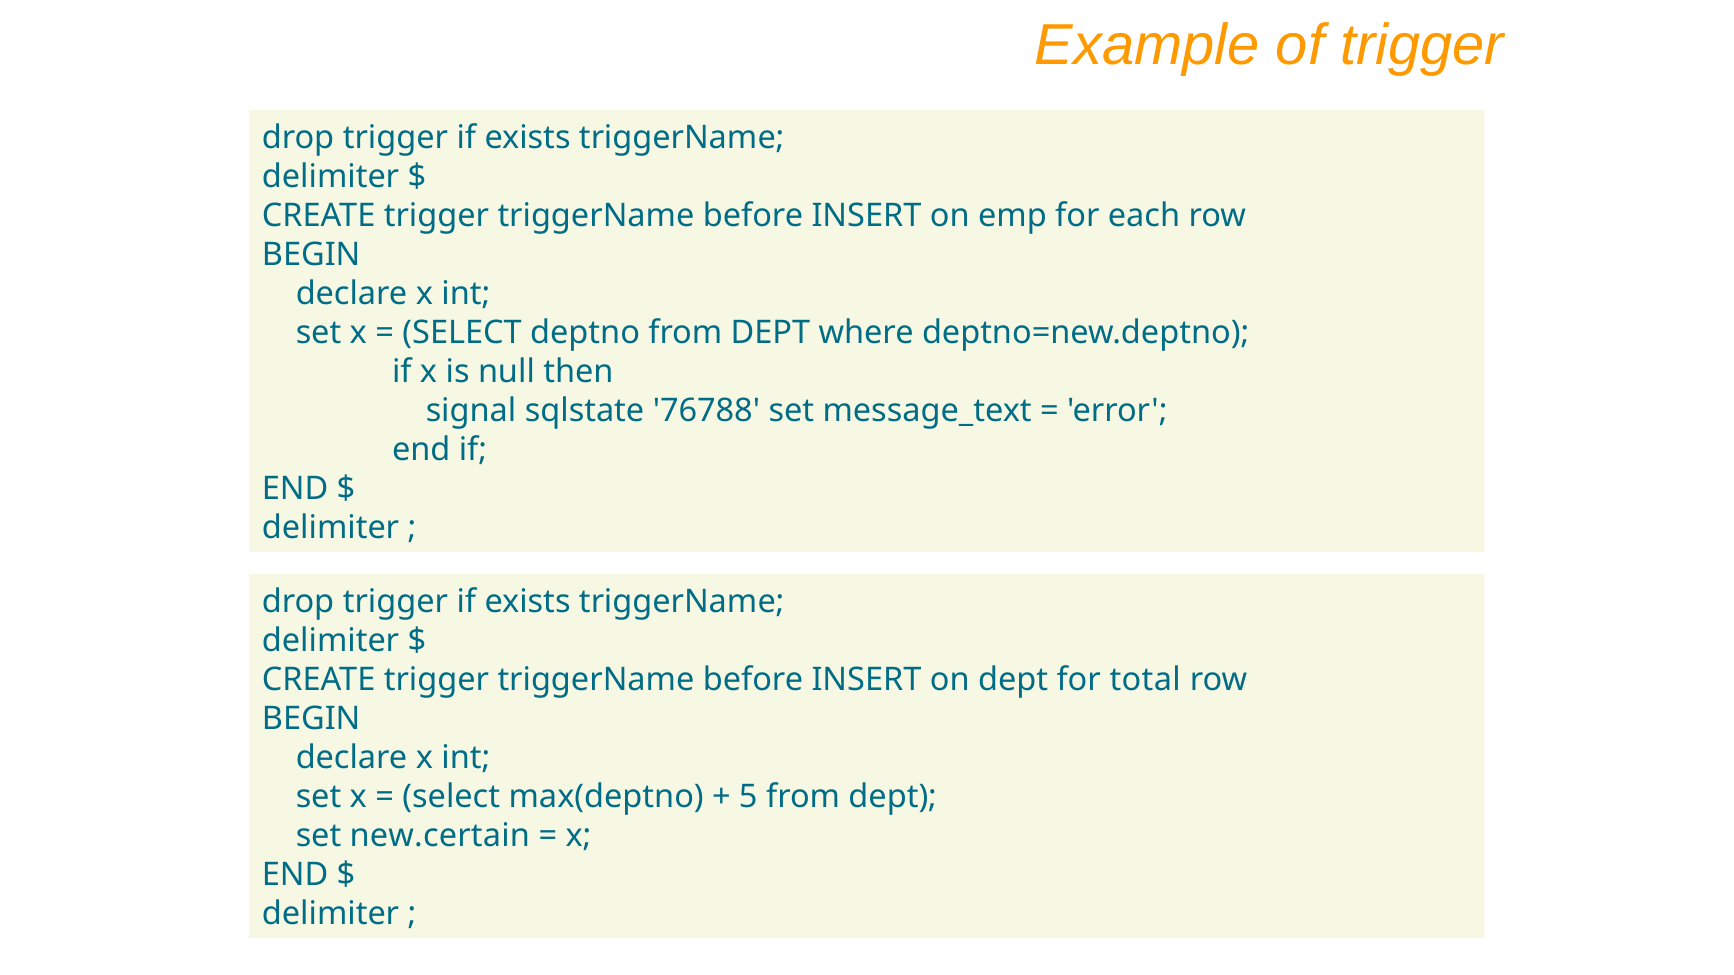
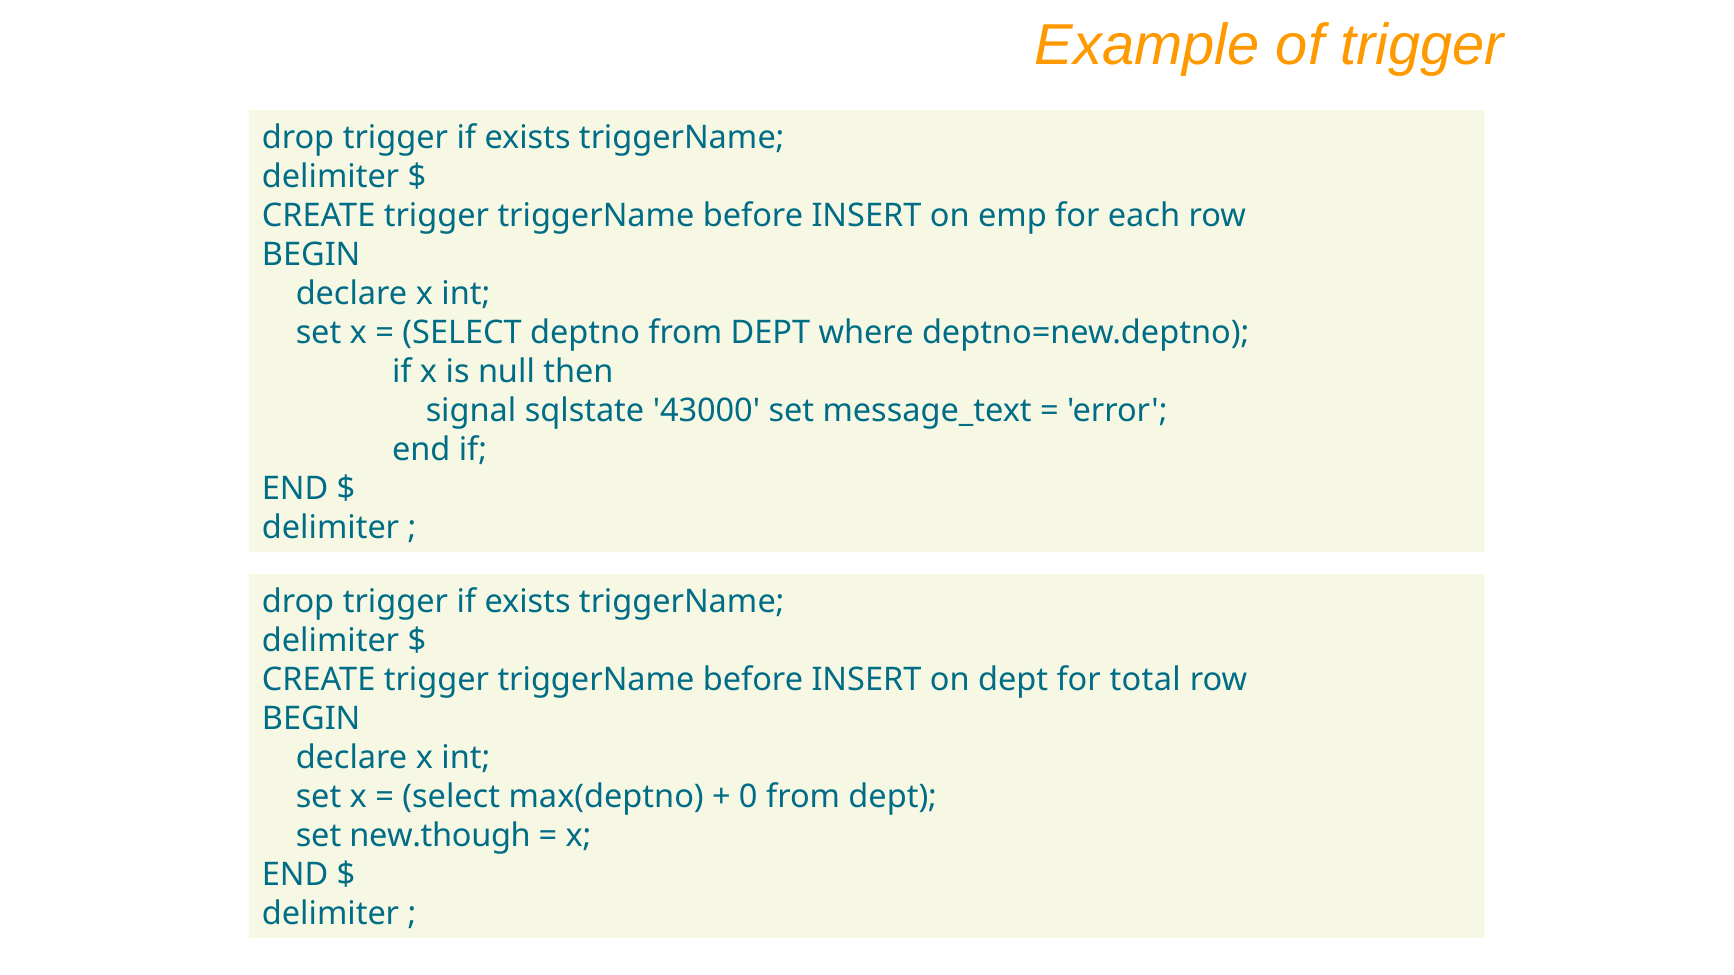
76788: 76788 -> 43000
5: 5 -> 0
new.certain: new.certain -> new.though
